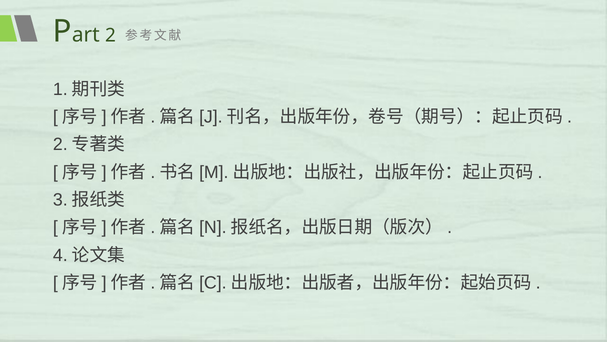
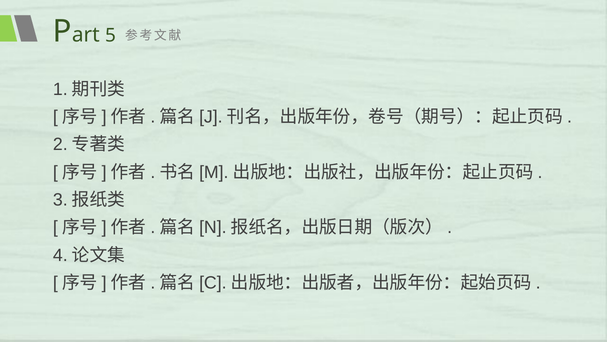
2 at (111, 35): 2 -> 5
